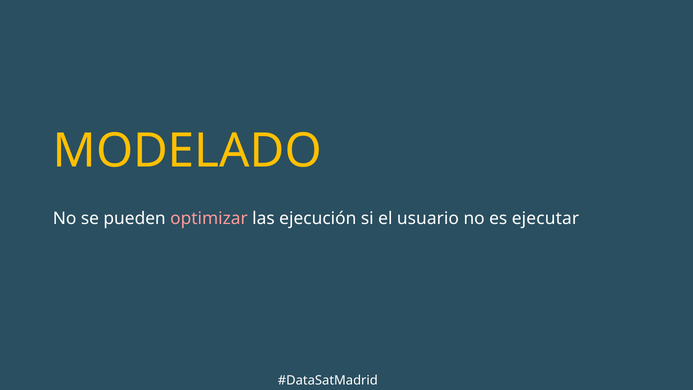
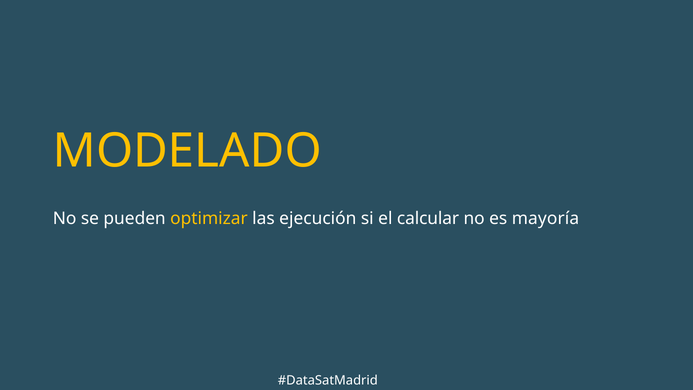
optimizar colour: pink -> yellow
usuario: usuario -> calcular
ejecutar: ejecutar -> mayoría
